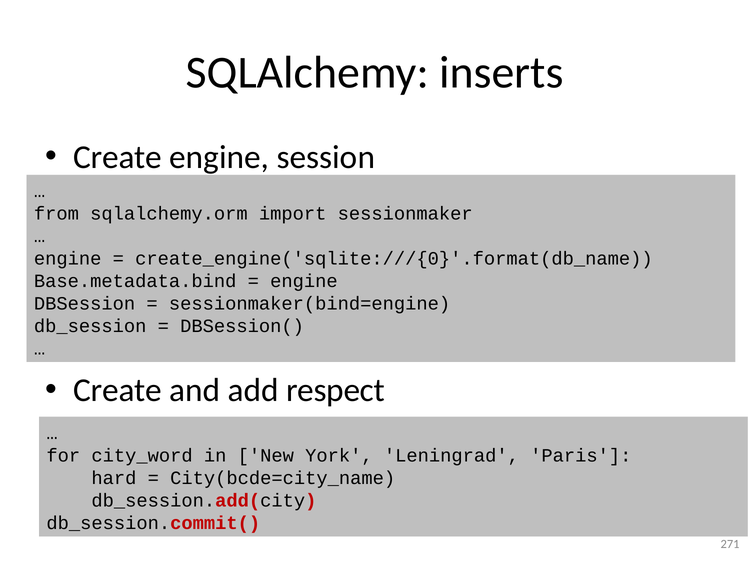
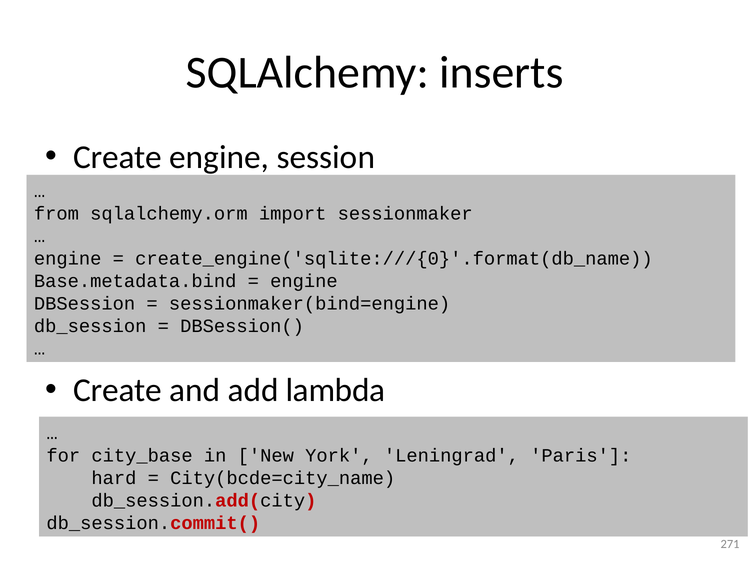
respect: respect -> lambda
city_word: city_word -> city_base
